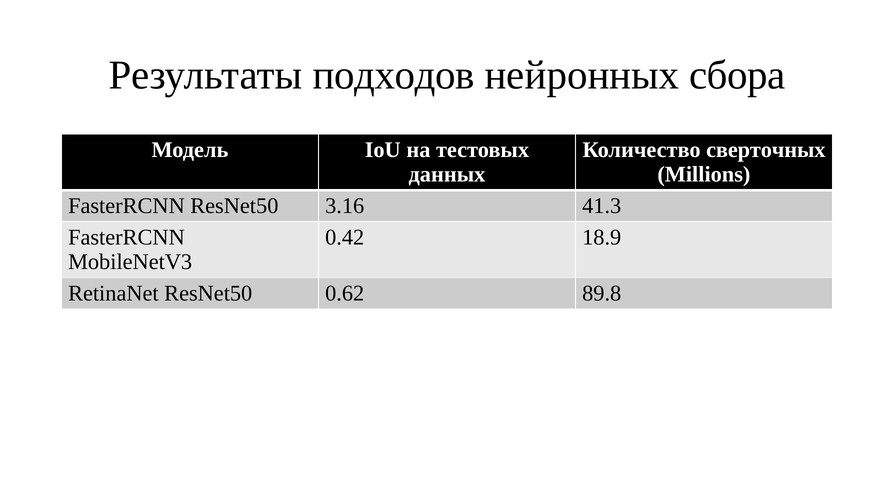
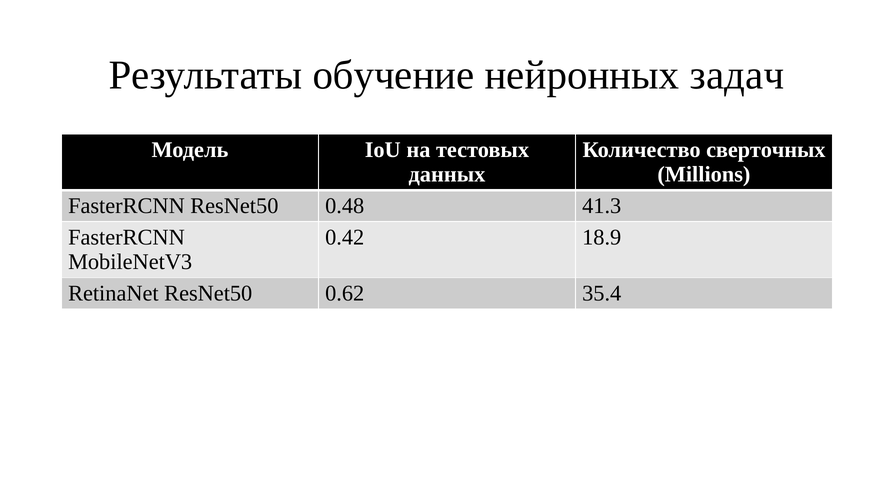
подходов: подходов -> обучение
сбора: сбора -> задач
3.16: 3.16 -> 0.48
89.8: 89.8 -> 35.4
